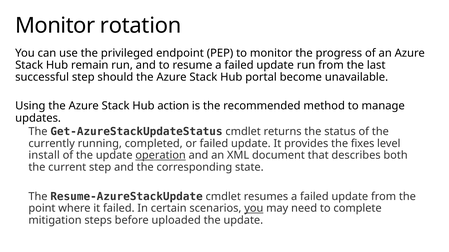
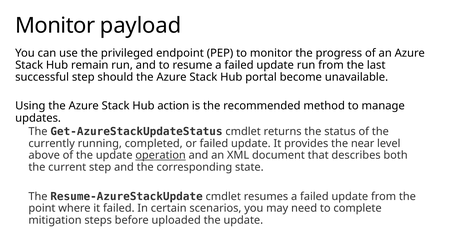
rotation: rotation -> payload
fixes: fixes -> near
install: install -> above
you at (254, 209) underline: present -> none
